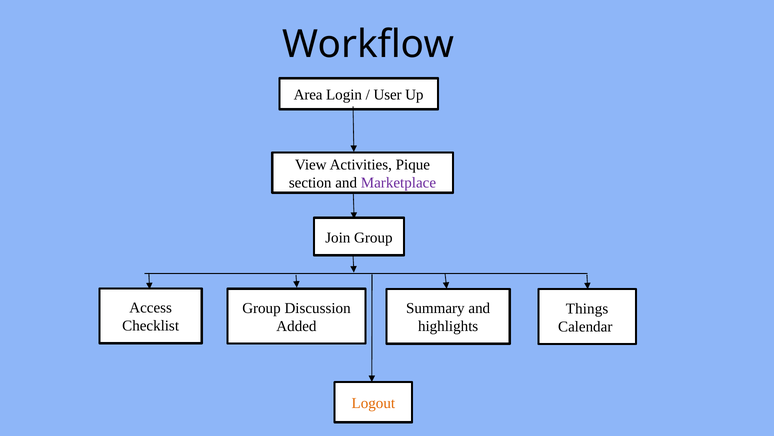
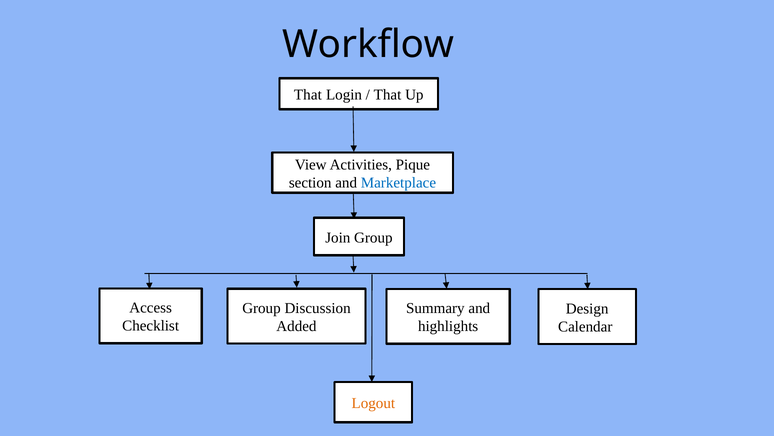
Area at (308, 95): Area -> That
User at (388, 95): User -> That
Marketplace colour: purple -> blue
Things: Things -> Design
